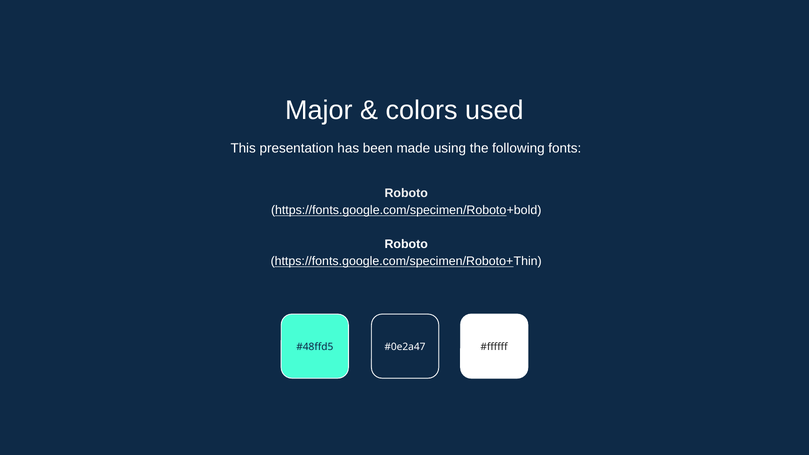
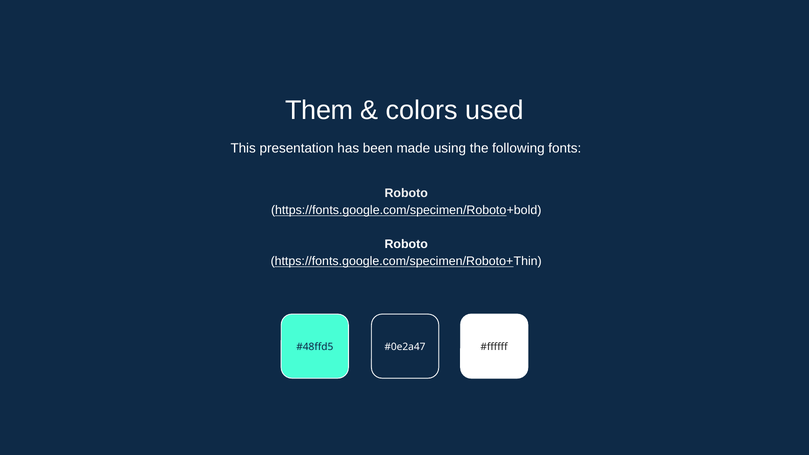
Major: Major -> Them
